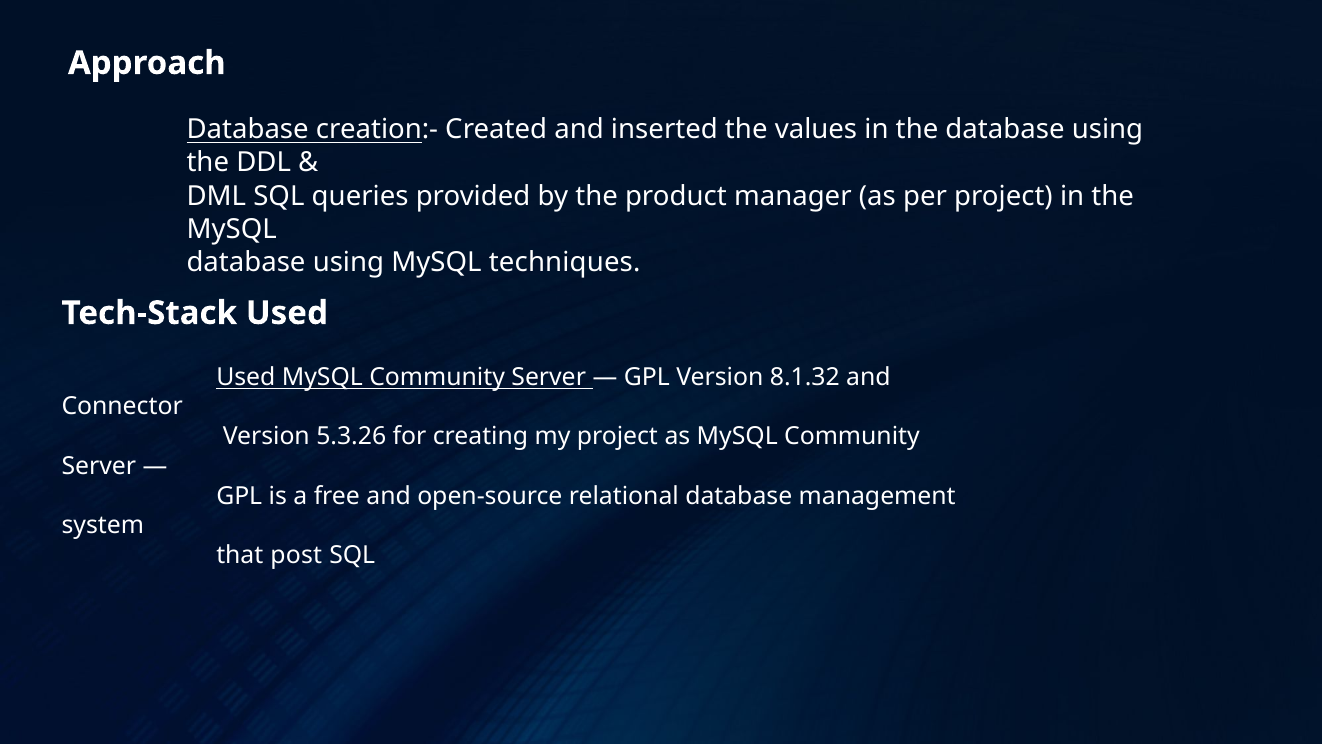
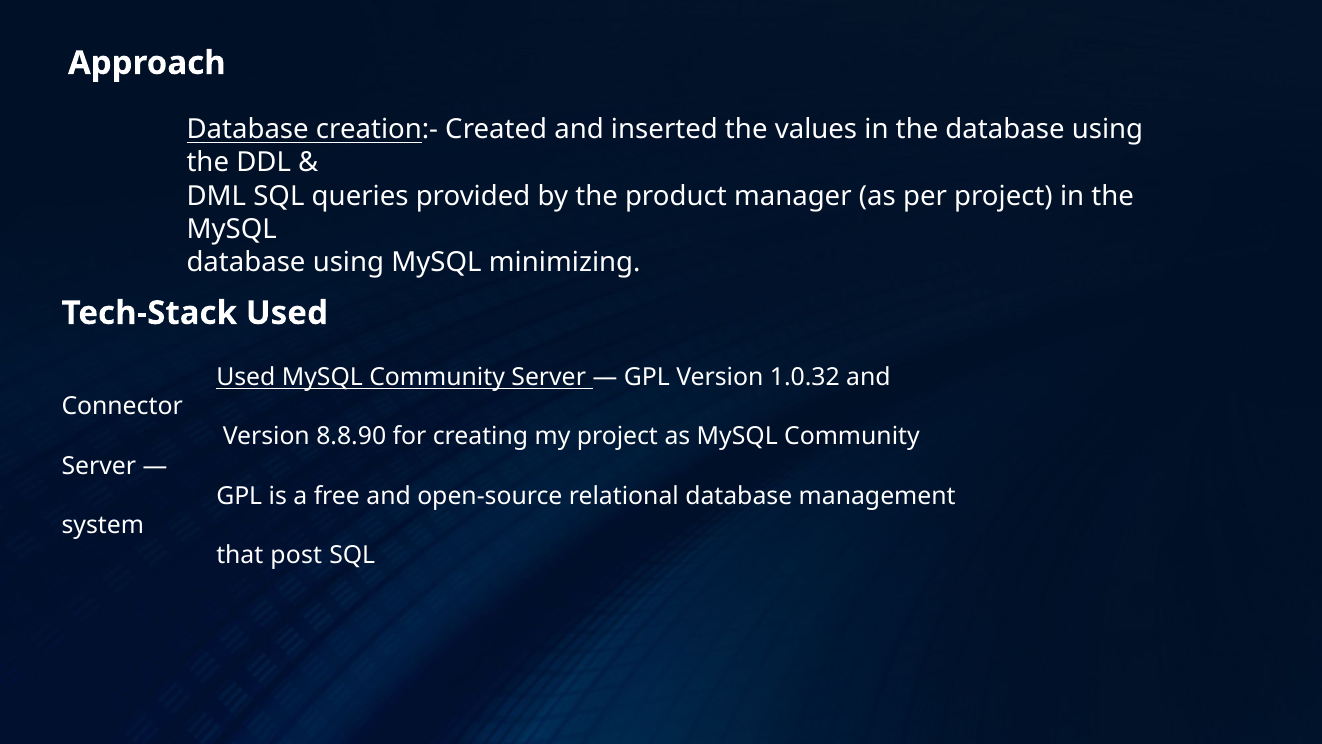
techniques: techniques -> minimizing
8.1.32: 8.1.32 -> 1.0.32
5.3.26: 5.3.26 -> 8.8.90
